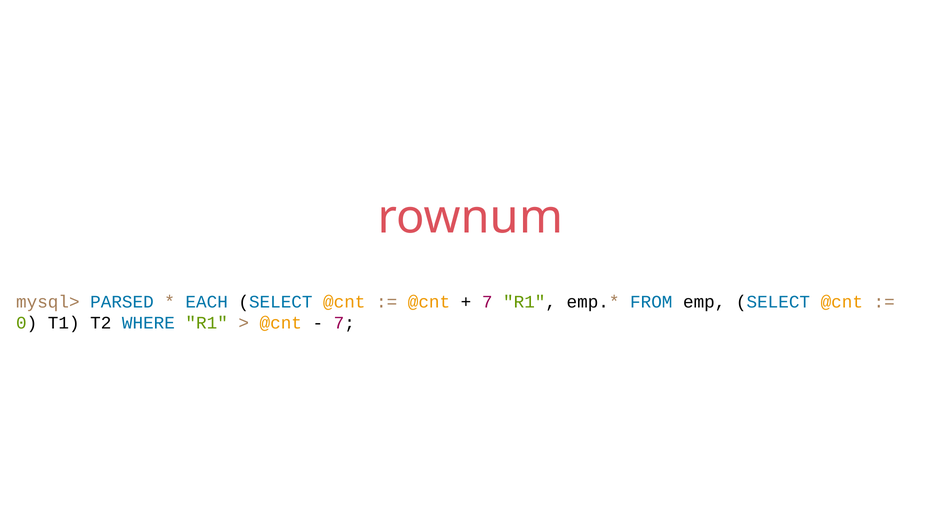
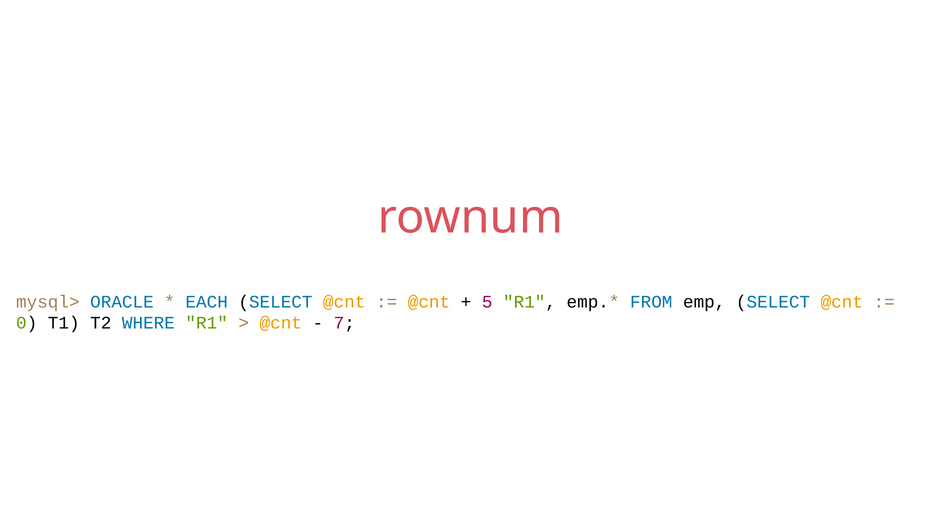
PARSED: PARSED -> ORACLE
7 at (487, 302): 7 -> 5
